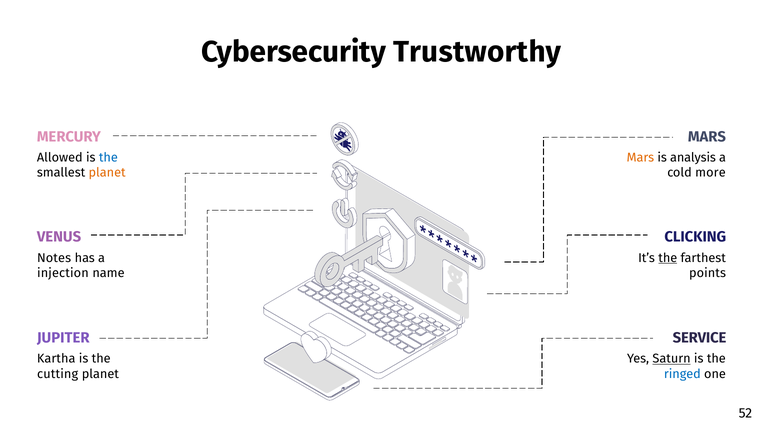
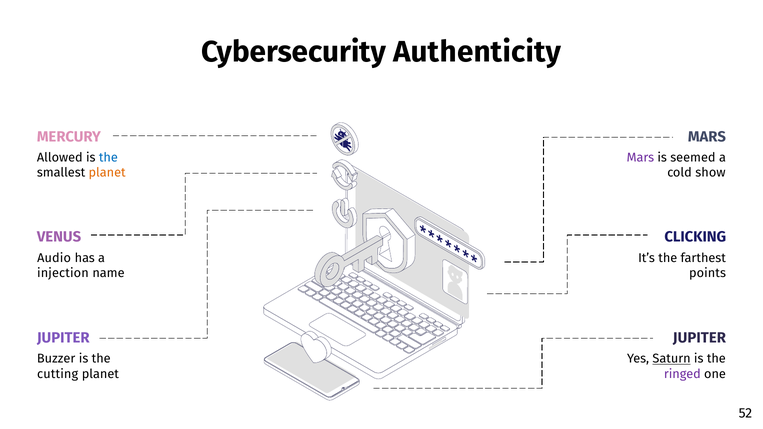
Trustworthy: Trustworthy -> Authenticity
Mars at (640, 158) colour: orange -> purple
analysis: analysis -> seemed
more: more -> show
Notes: Notes -> Audio
the at (668, 258) underline: present -> none
SERVICE at (700, 338): SERVICE -> JUPITER
Kartha: Kartha -> Buzzer
ringed colour: blue -> purple
